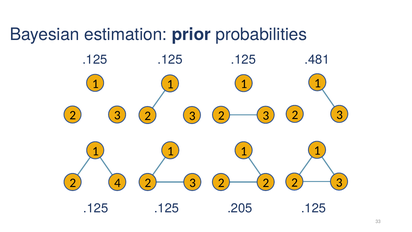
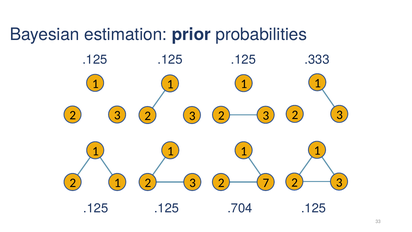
.481: .481 -> .333
2 4: 4 -> 1
2 2: 2 -> 7
.205: .205 -> .704
